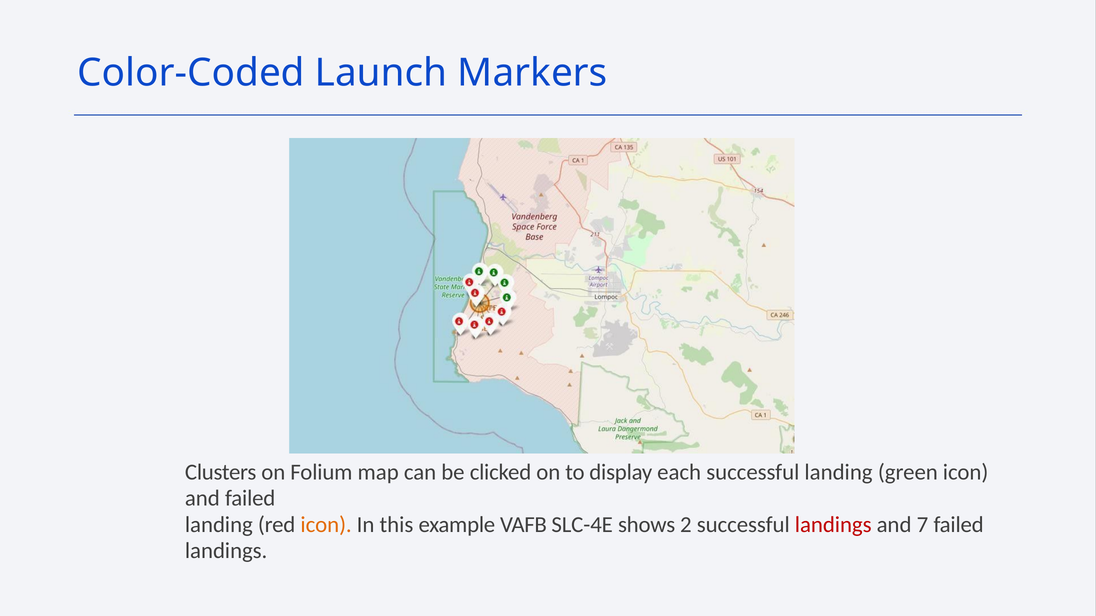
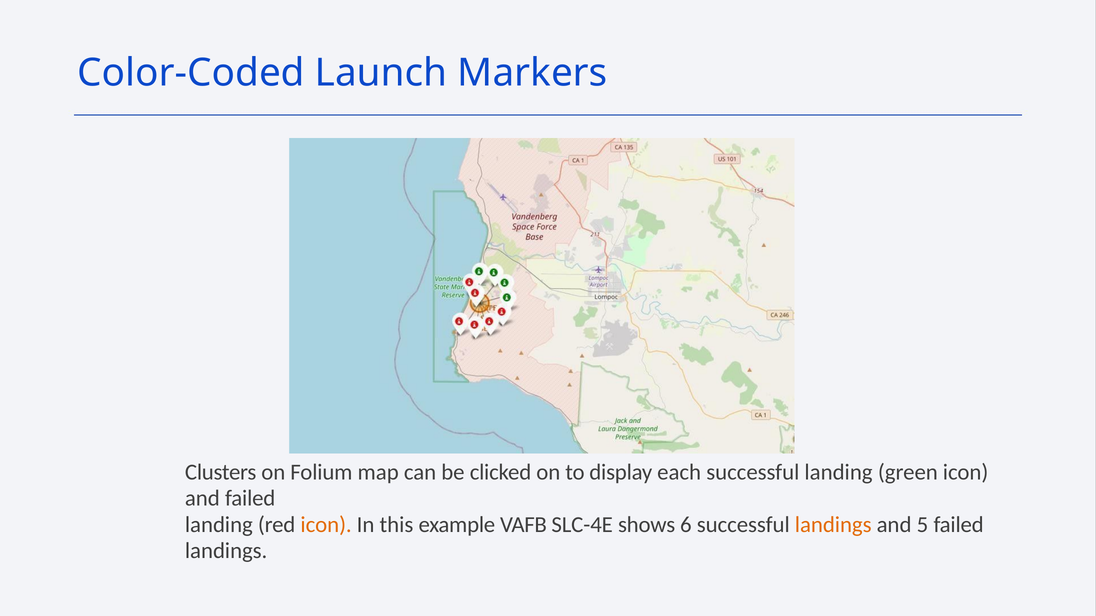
2: 2 -> 6
landings at (833, 525) colour: red -> orange
7: 7 -> 5
